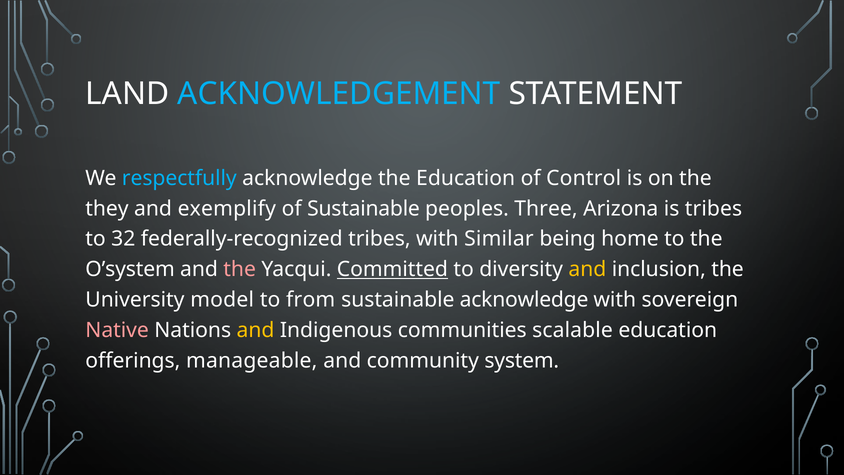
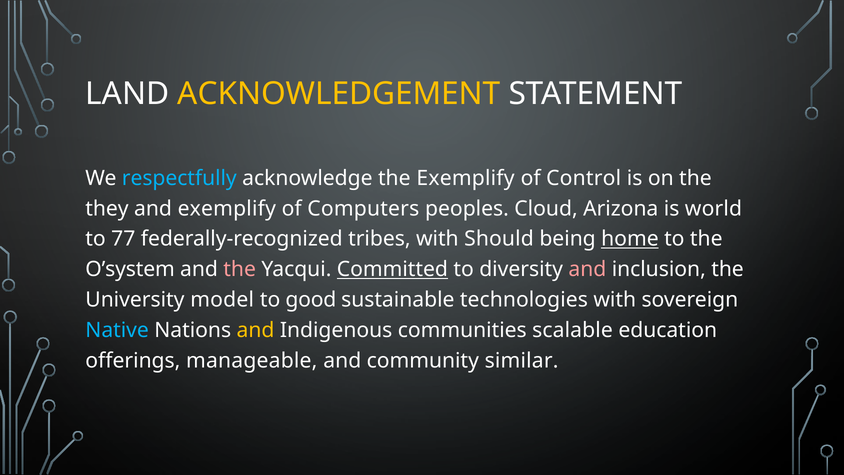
ACKNOWLEDGEMENT colour: light blue -> yellow
the Education: Education -> Exemplify
of Sustainable: Sustainable -> Computers
Three: Three -> Cloud
is tribes: tribes -> world
32: 32 -> 77
Similar: Similar -> Should
home underline: none -> present
and at (587, 269) colour: yellow -> pink
from: from -> good
sustainable acknowledge: acknowledge -> technologies
Native colour: pink -> light blue
system: system -> similar
